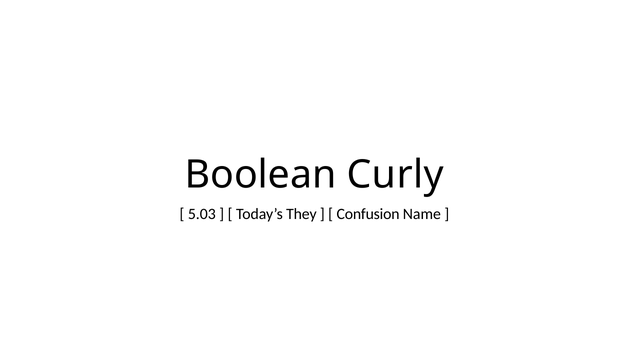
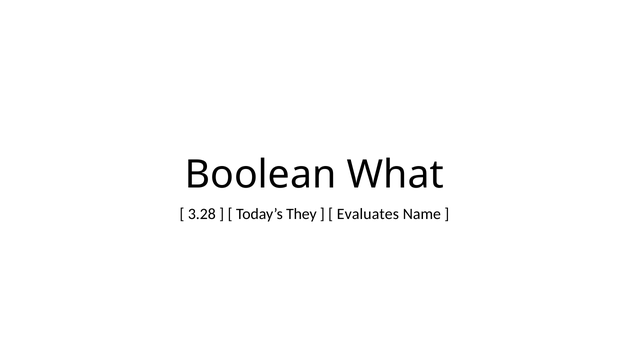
Curly: Curly -> What
5.03: 5.03 -> 3.28
Confusion: Confusion -> Evaluates
